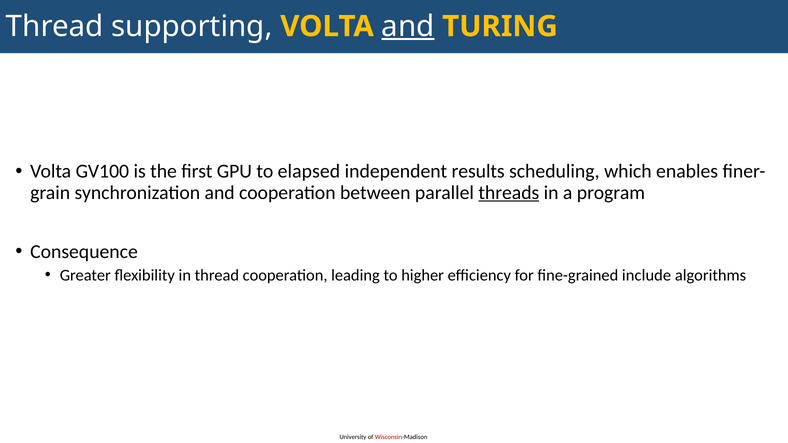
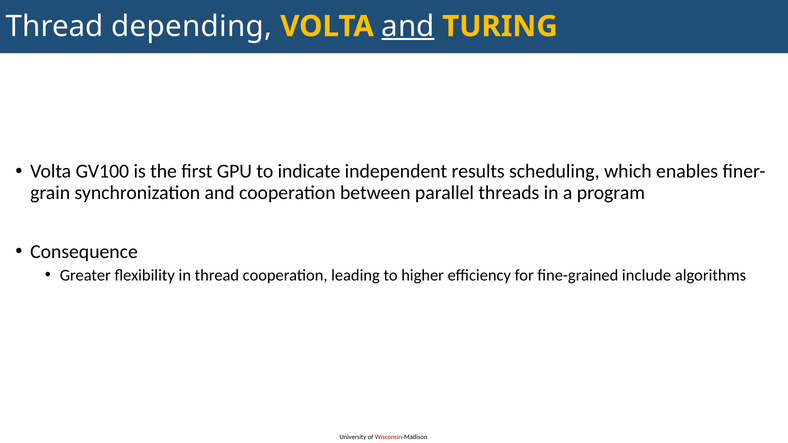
supporting: supporting -> depending
elapsed: elapsed -> indicate
threads underline: present -> none
